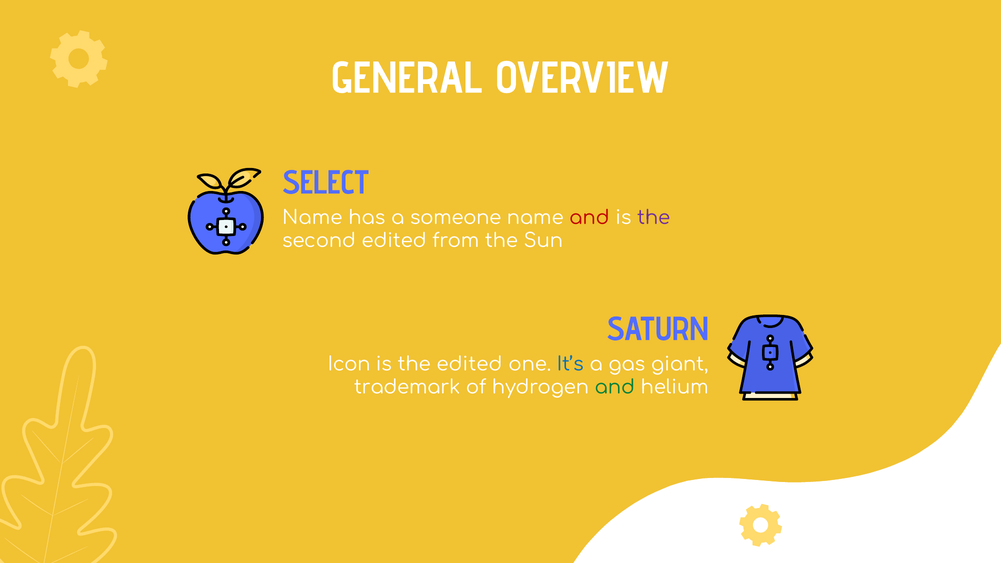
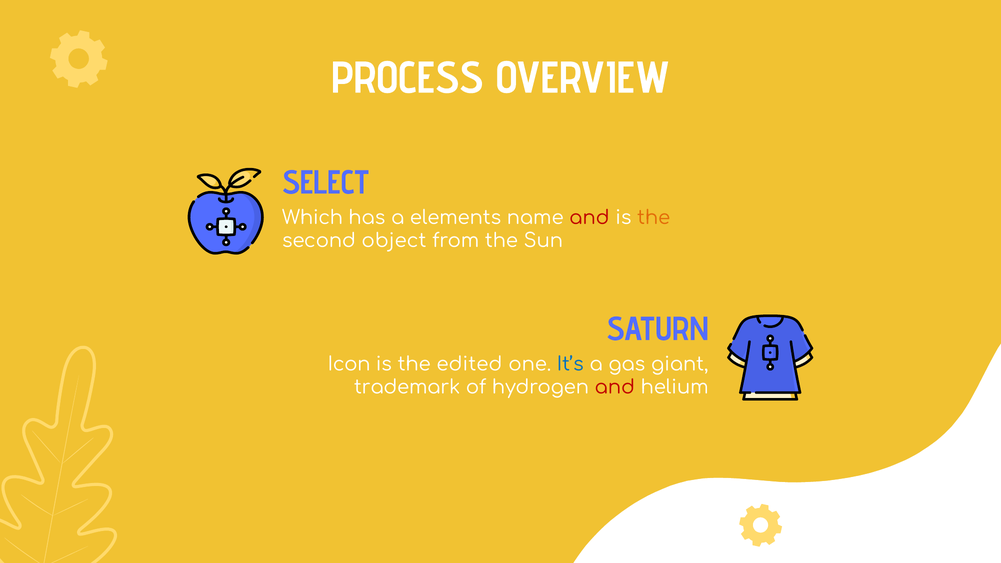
GENERAL: GENERAL -> PROCESS
Name at (312, 218): Name -> Which
someone: someone -> elements
the at (654, 218) colour: purple -> orange
second edited: edited -> object
and at (615, 388) colour: green -> red
